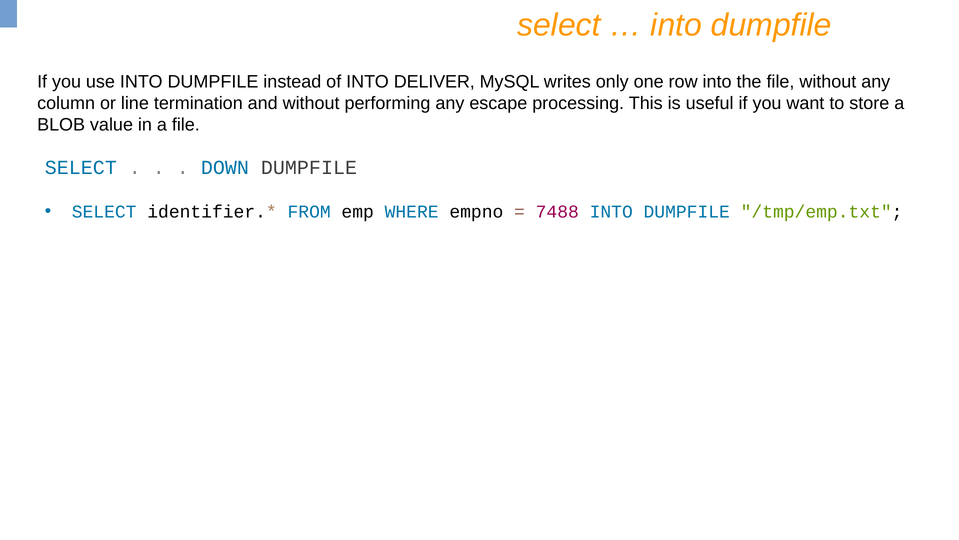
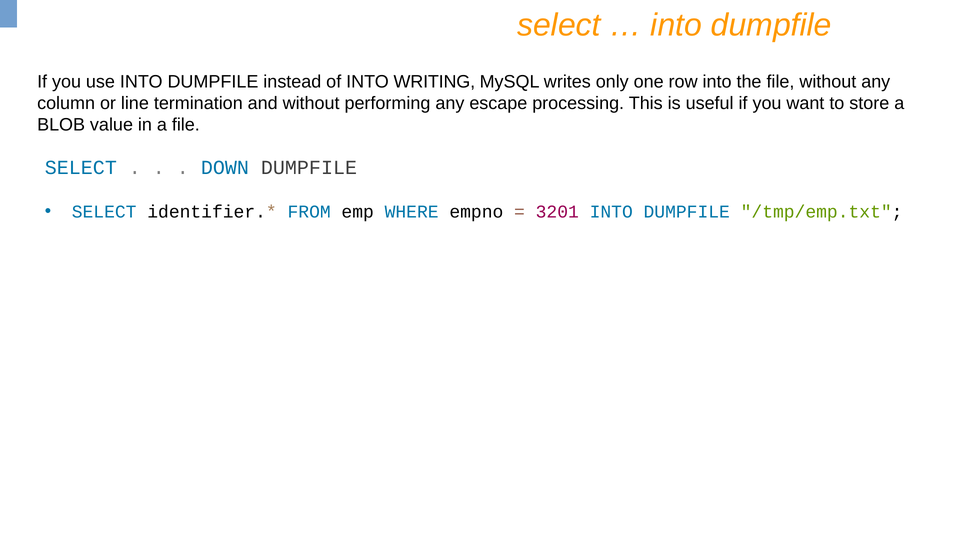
DELIVER: DELIVER -> WRITING
7488: 7488 -> 3201
